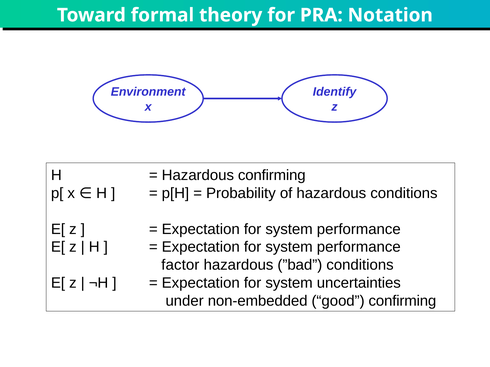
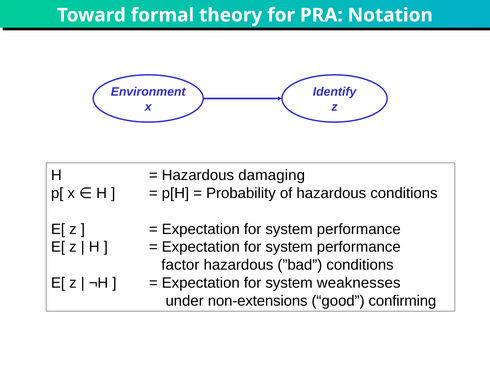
Hazardous confirming: confirming -> damaging
uncertainties: uncertainties -> weaknesses
non-embedded: non-embedded -> non-extensions
